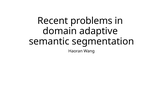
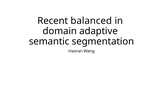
problems: problems -> balanced
